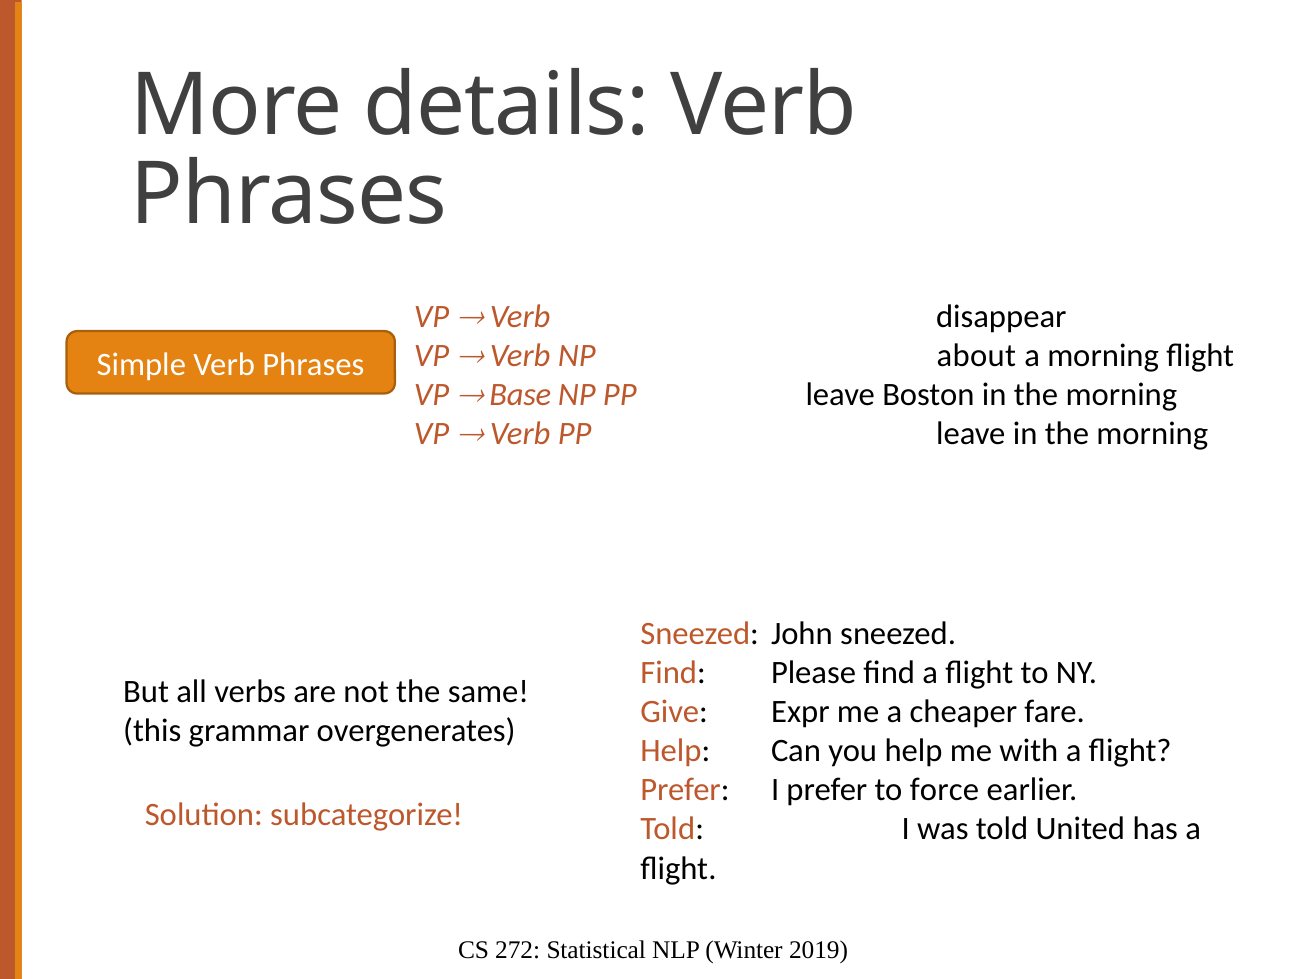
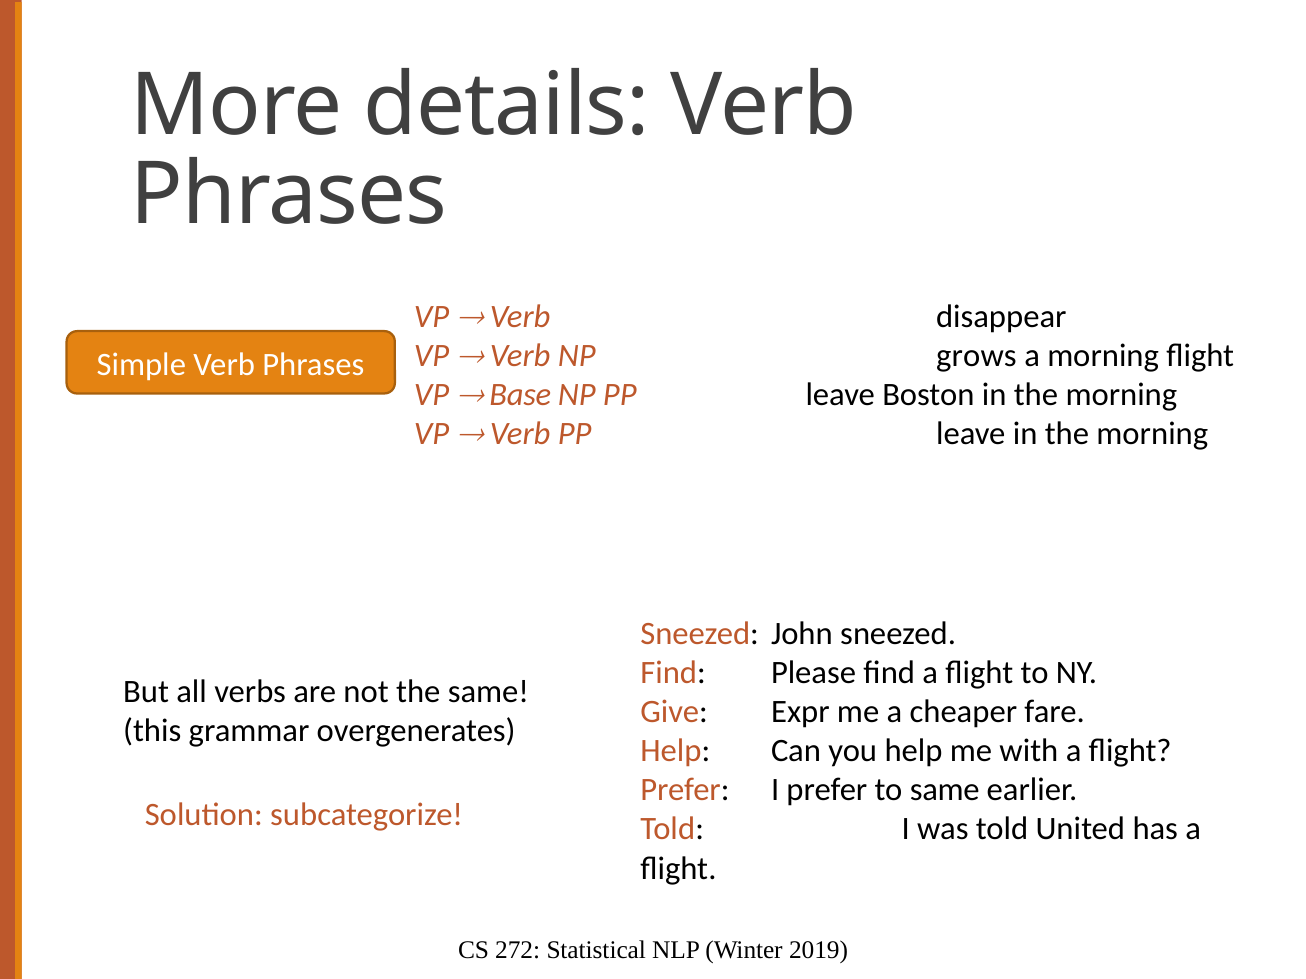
about: about -> grows
to force: force -> same
